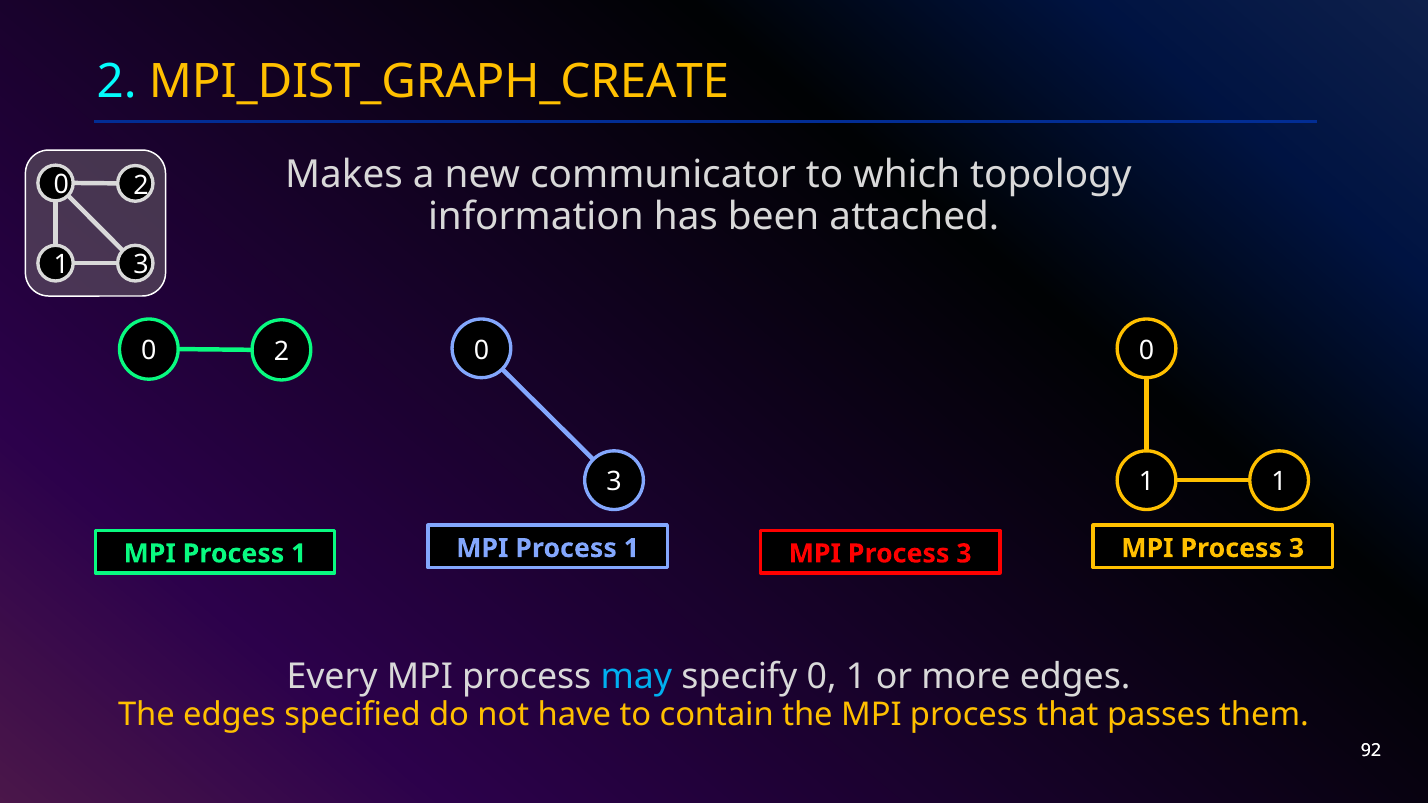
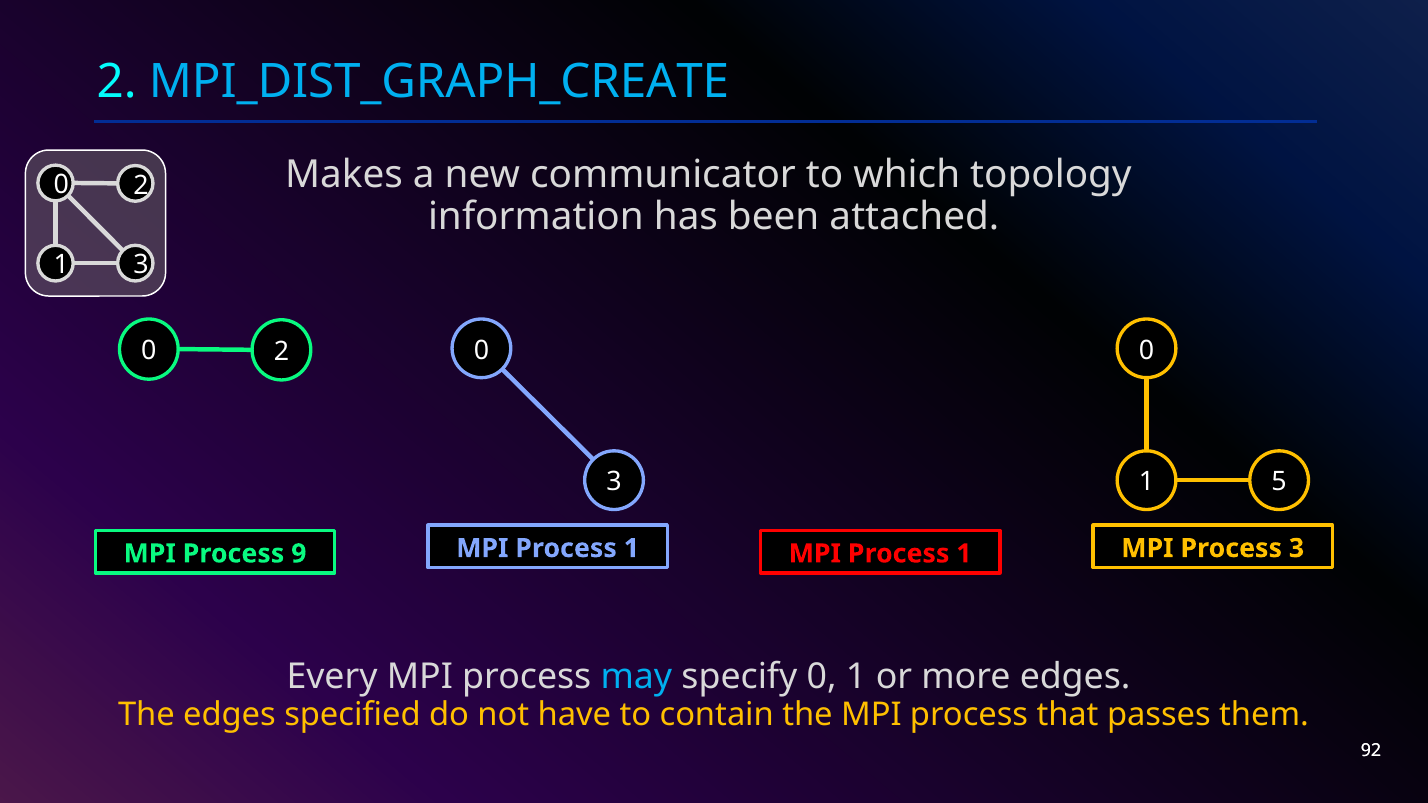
MPI_DIST_GRAPH_CREATE colour: yellow -> light blue
1 1: 1 -> 5
1 at (299, 554): 1 -> 9
3 at (964, 554): 3 -> 1
